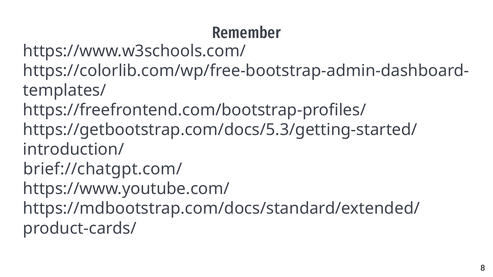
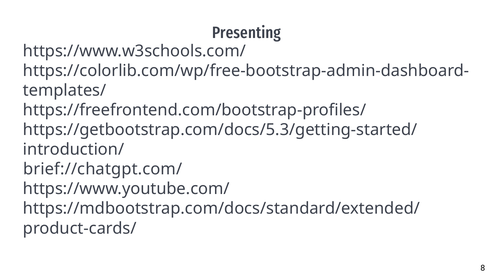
Remember: Remember -> Presenting
